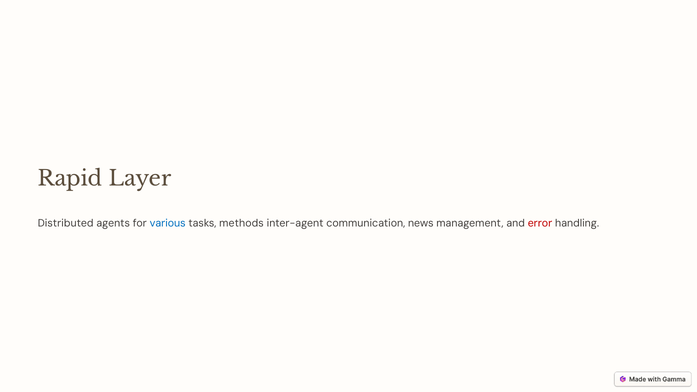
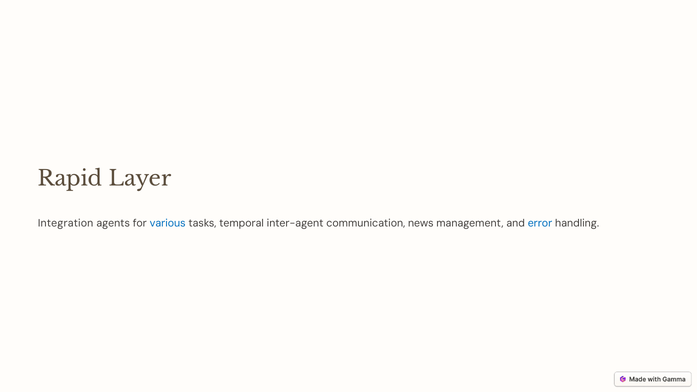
Distributed: Distributed -> Integration
methods: methods -> temporal
error colour: red -> blue
